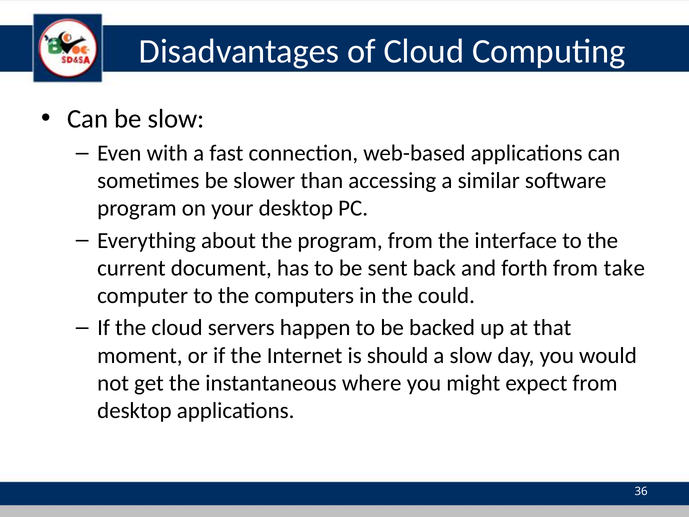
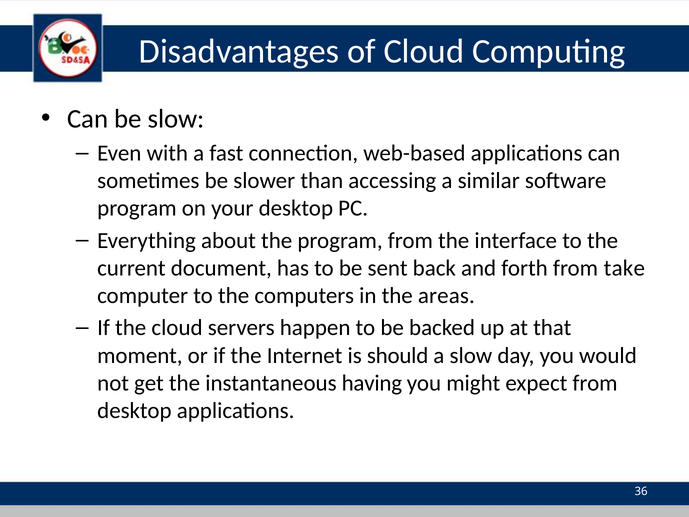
could: could -> areas
where: where -> having
